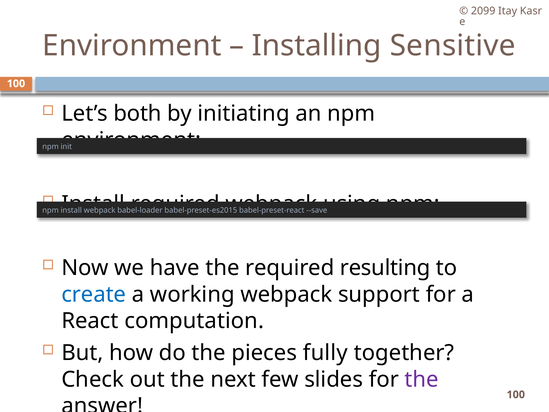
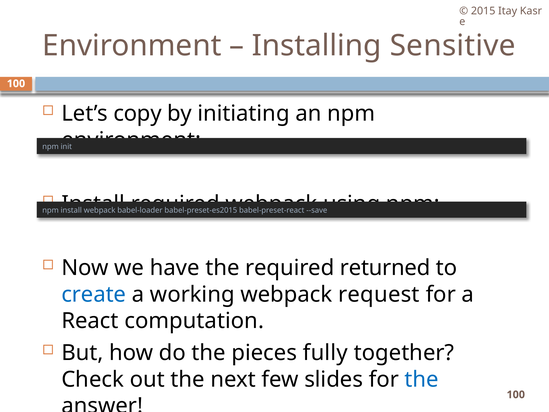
2099: 2099 -> 2015
both: both -> copy
resulting: resulting -> returned
support: support -> request
the at (422, 379) colour: purple -> blue
